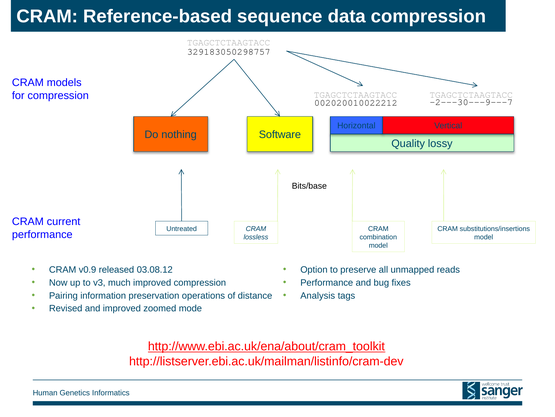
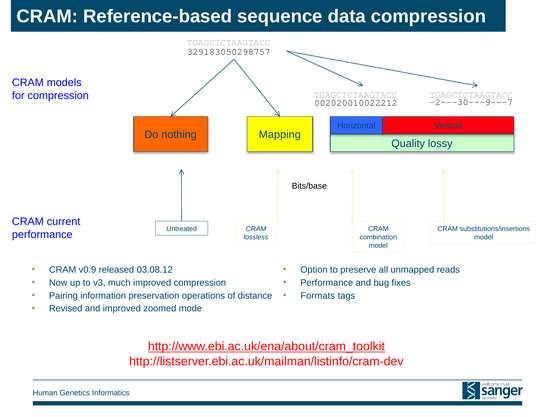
Software: Software -> Mapping
Analysis: Analysis -> Formats
